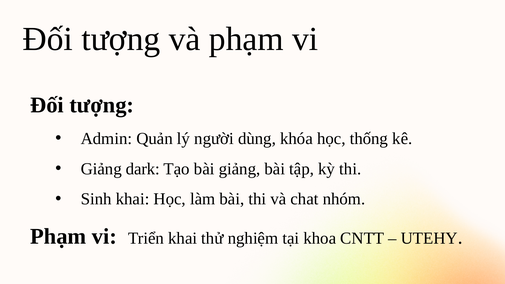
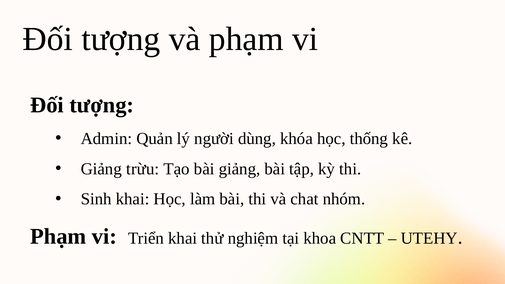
dark: dark -> trừu
